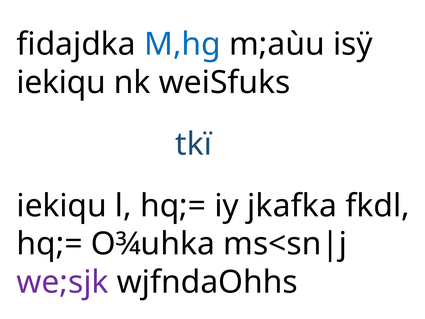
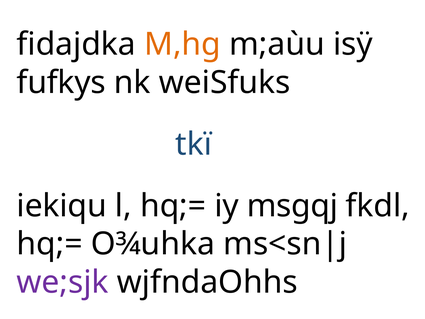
M,hg colour: blue -> orange
iekiqu at (61, 82): iekiqu -> fufkys
jkafka: jkafka -> msgqj
